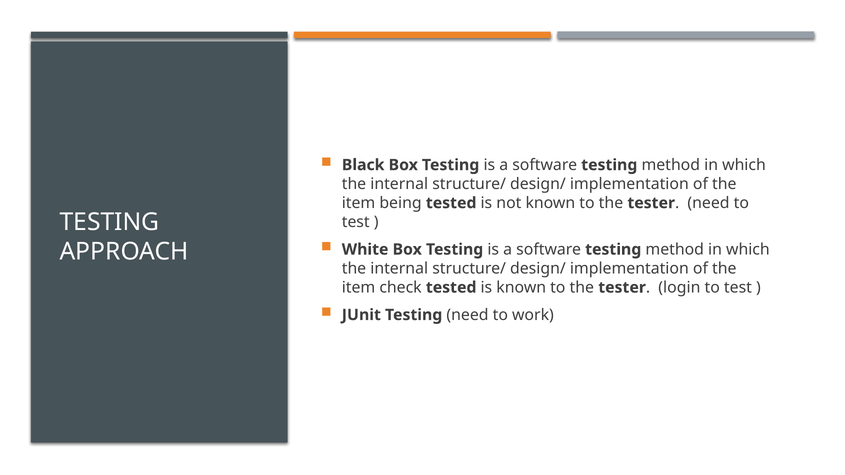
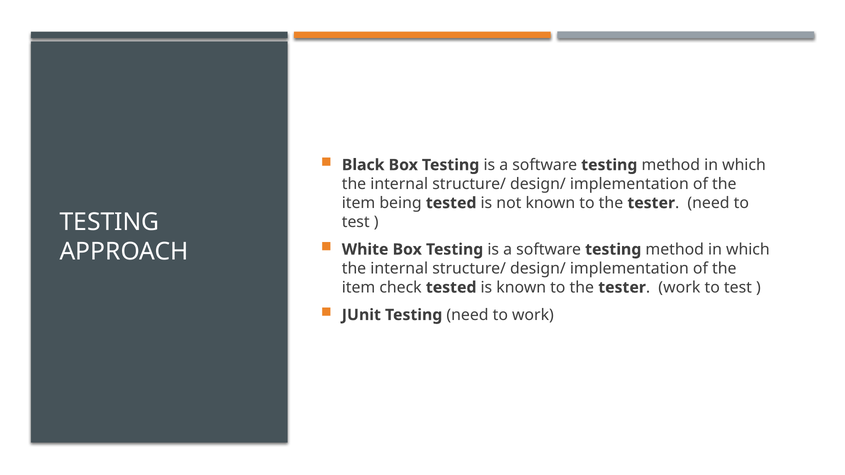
login at (679, 288): login -> work
